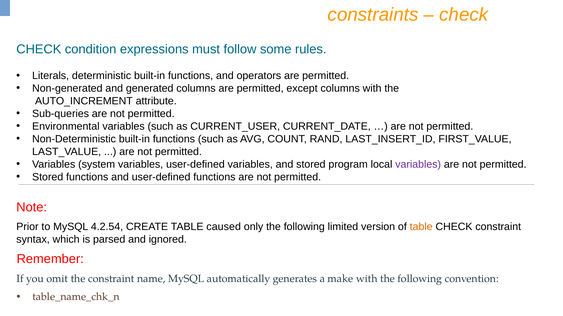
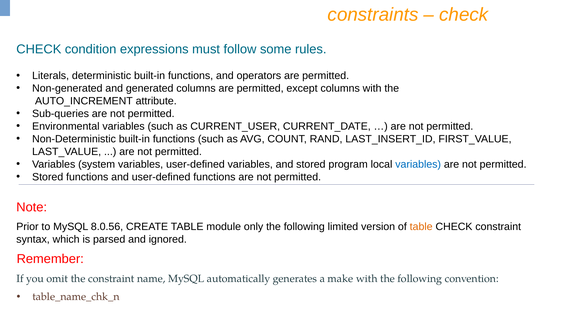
variables at (418, 165) colour: purple -> blue
4.2.54: 4.2.54 -> 8.0.56
caused: caused -> module
